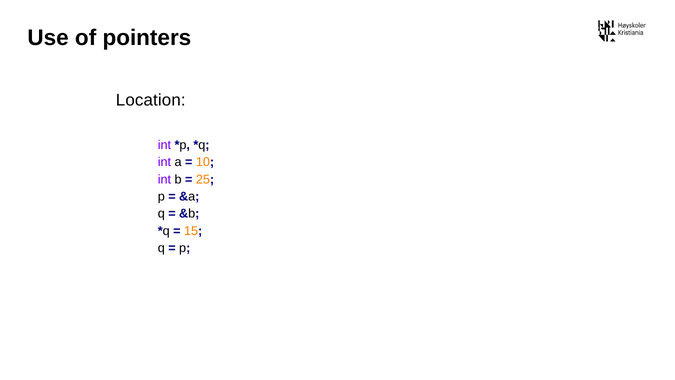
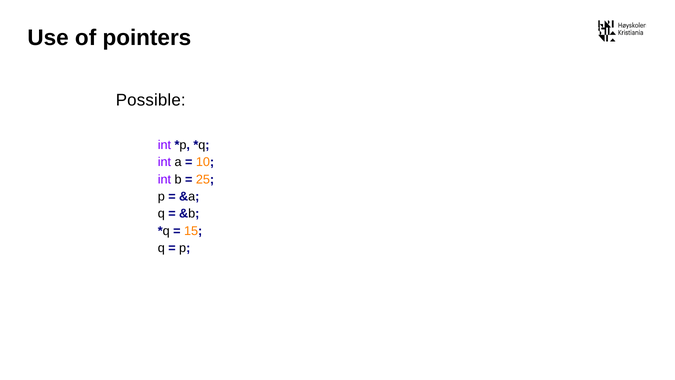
Location: Location -> Possible
